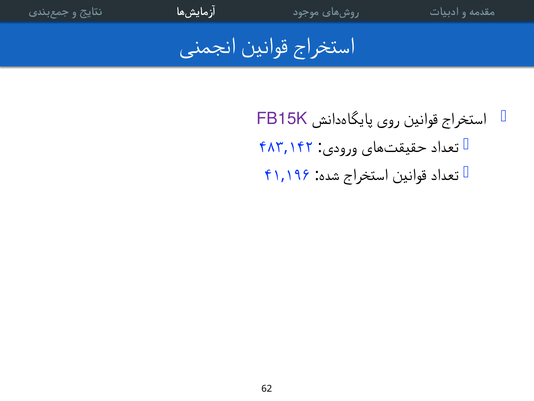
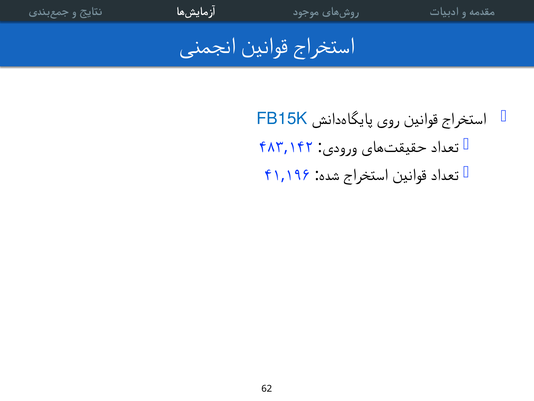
FB15K colour: purple -> blue
